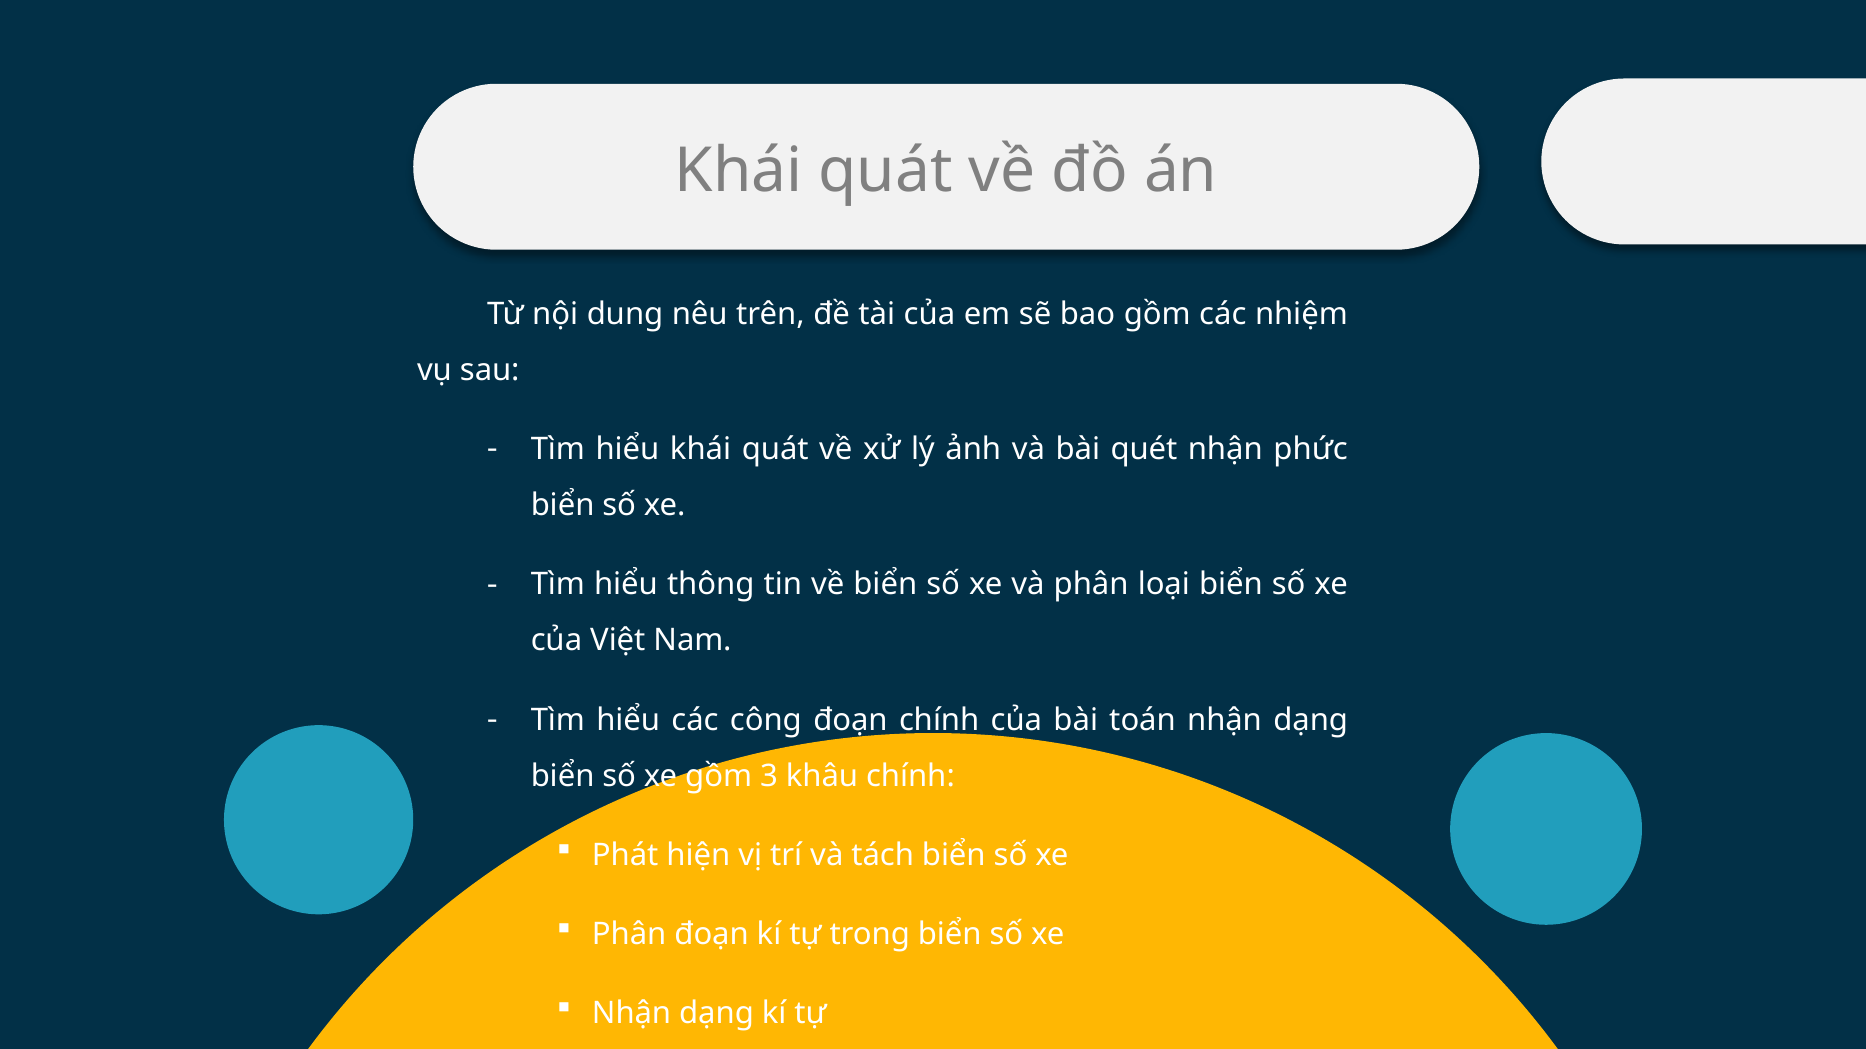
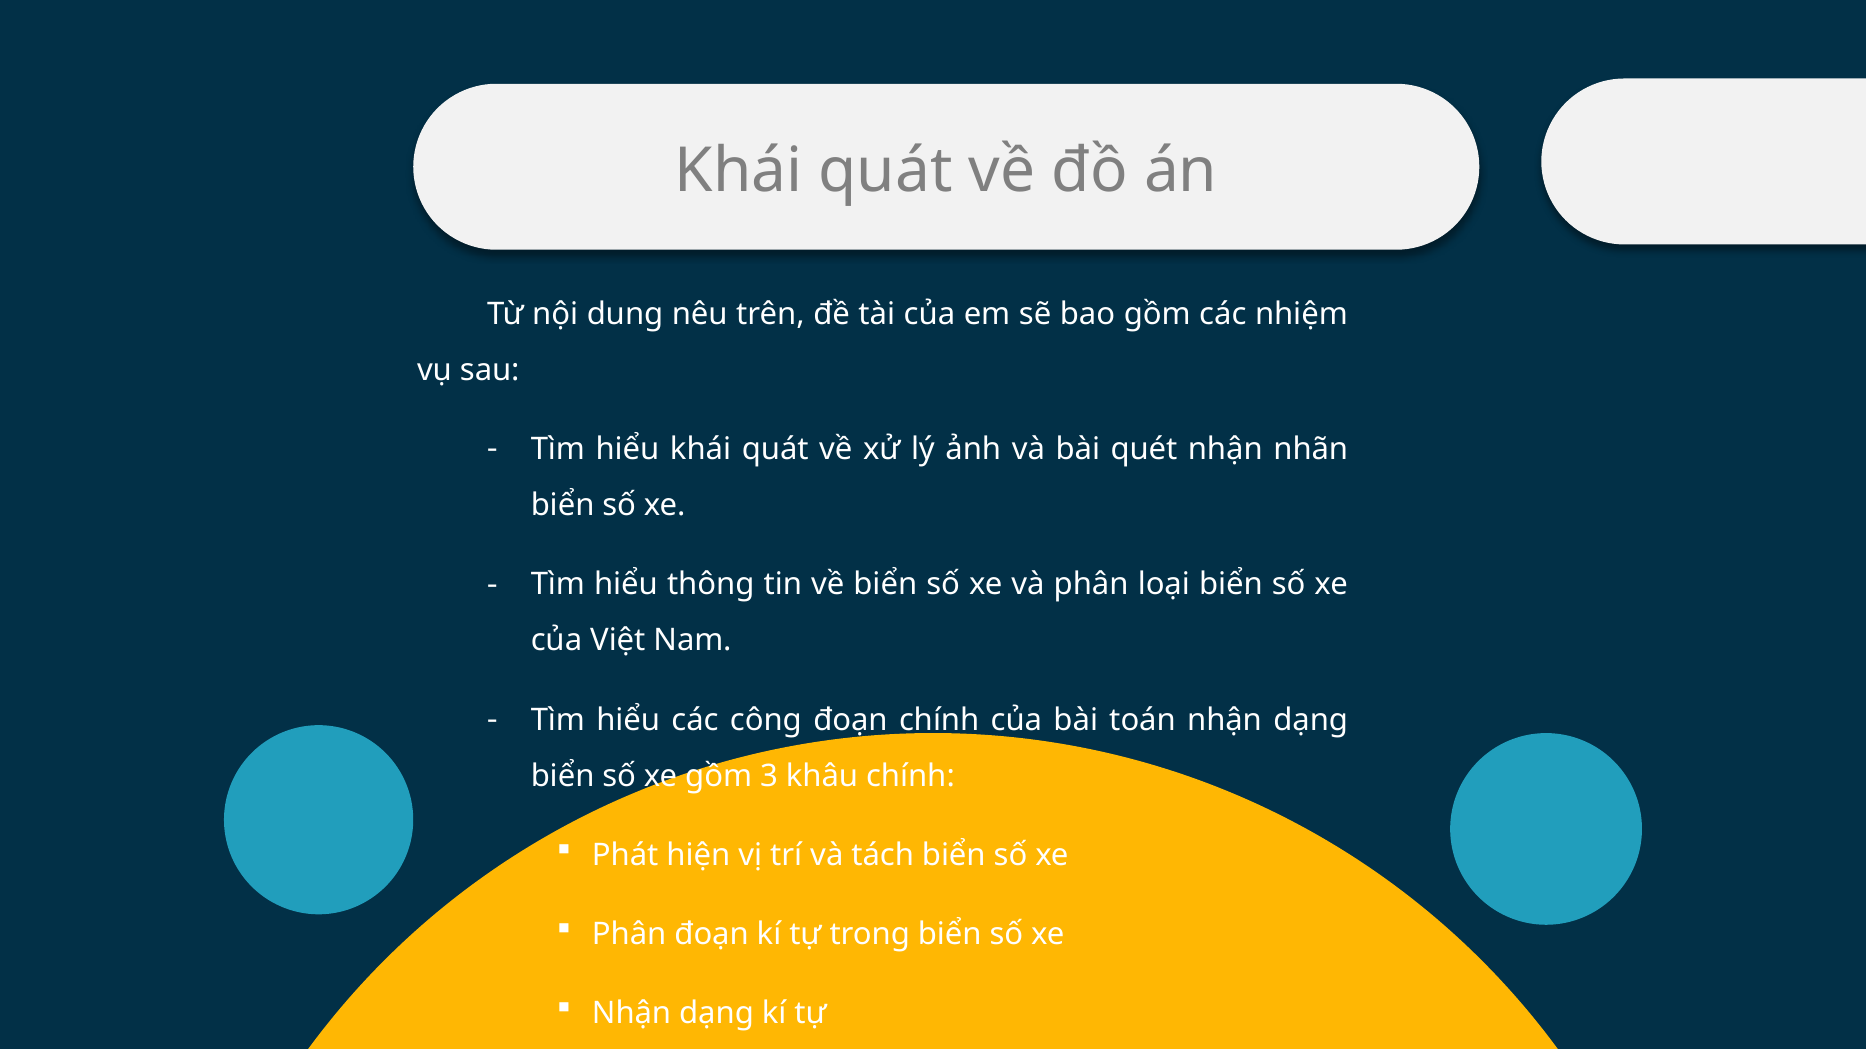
phức: phức -> nhãn
